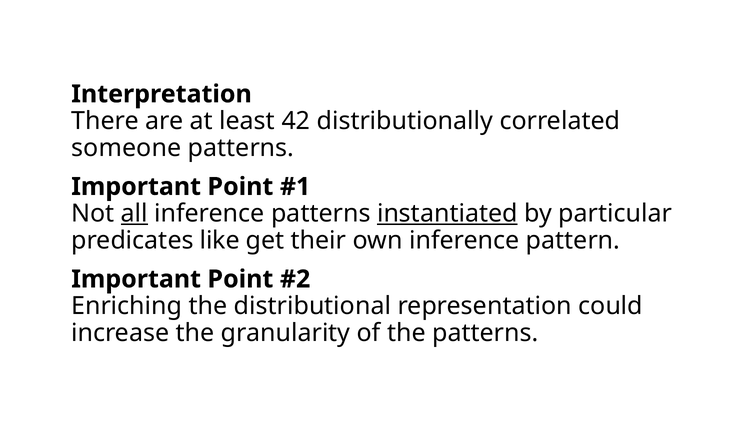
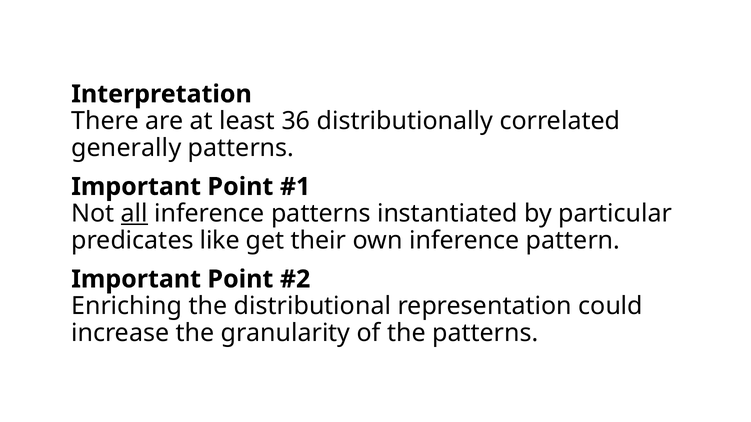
42: 42 -> 36
someone: someone -> generally
instantiated underline: present -> none
